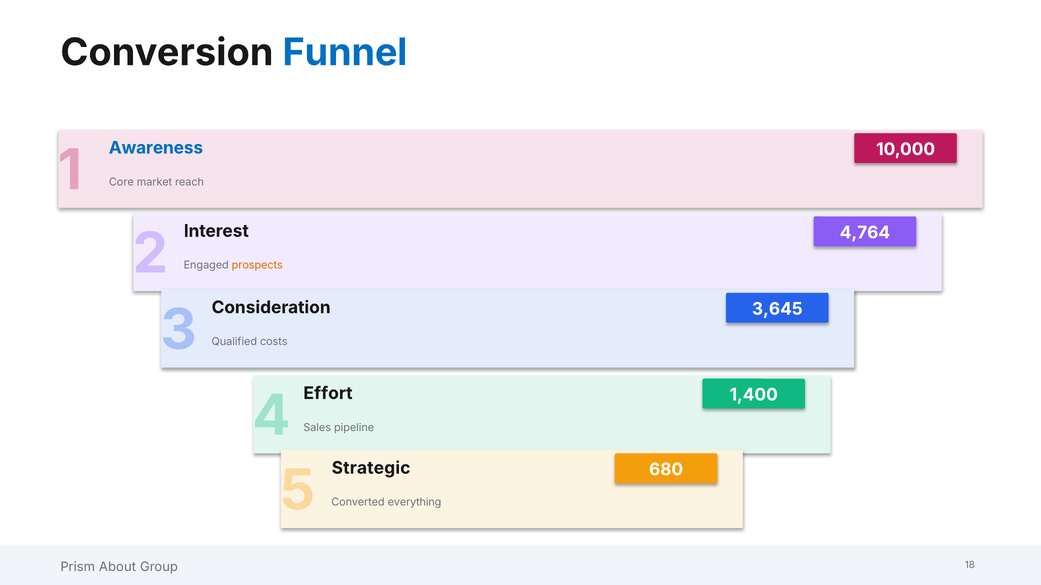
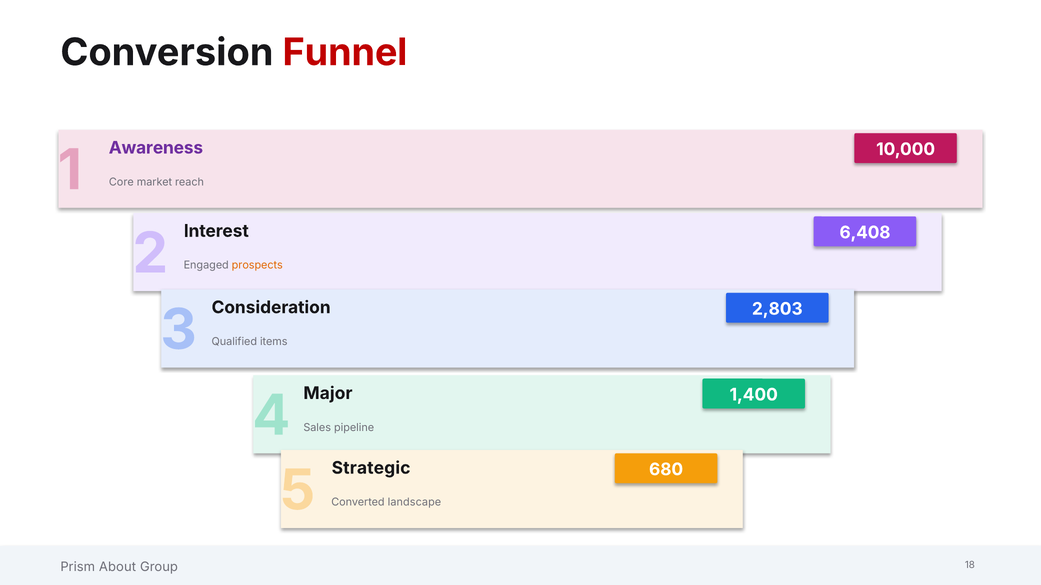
Funnel colour: blue -> red
Awareness colour: blue -> purple
4,764: 4,764 -> 6,408
3,645: 3,645 -> 2,803
costs: costs -> items
Effort: Effort -> Major
everything: everything -> landscape
